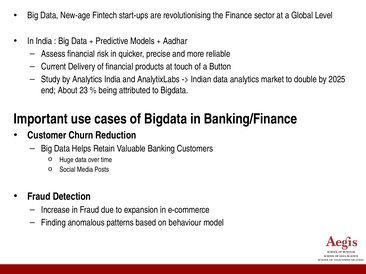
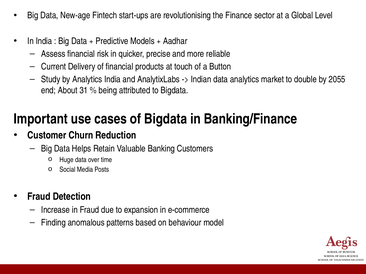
2025: 2025 -> 2055
23: 23 -> 31
